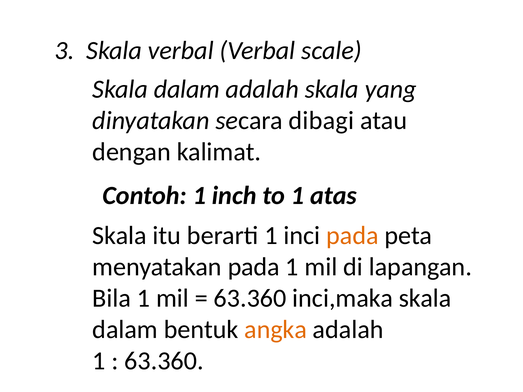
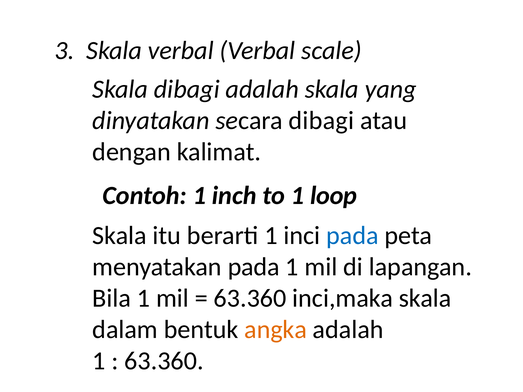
dalam at (187, 89): dalam -> dibagi
atas: atas -> loop
pada at (352, 236) colour: orange -> blue
